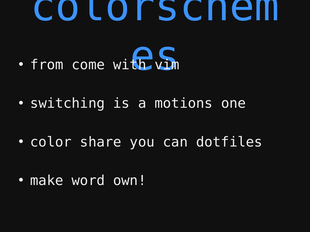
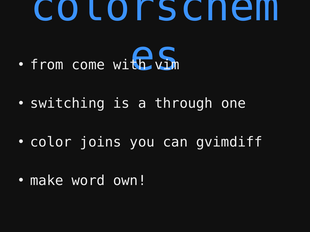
motions: motions -> through
share: share -> joins
dotfiles: dotfiles -> gvimdiff
